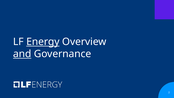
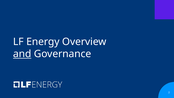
Energy underline: present -> none
